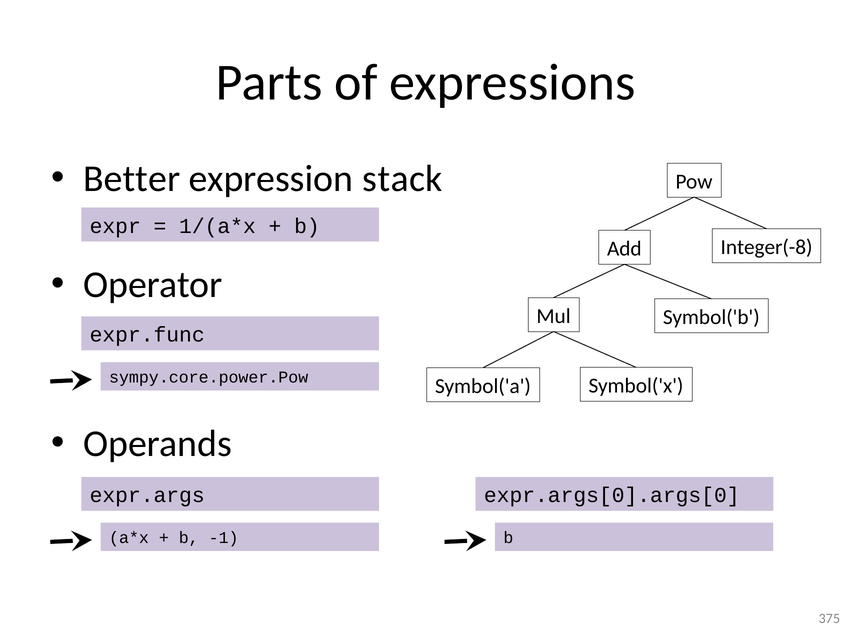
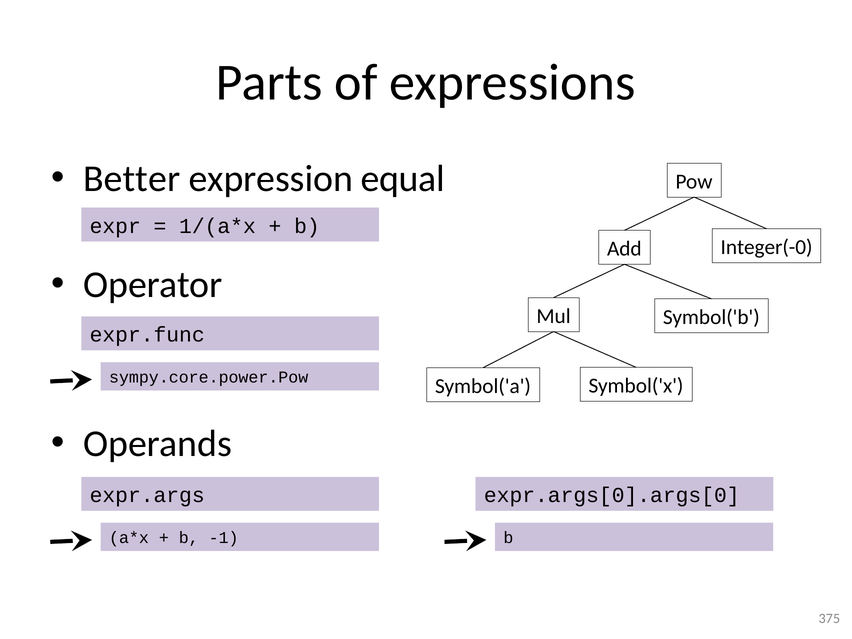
stack: stack -> equal
Integer(-8: Integer(-8 -> Integer(-0
